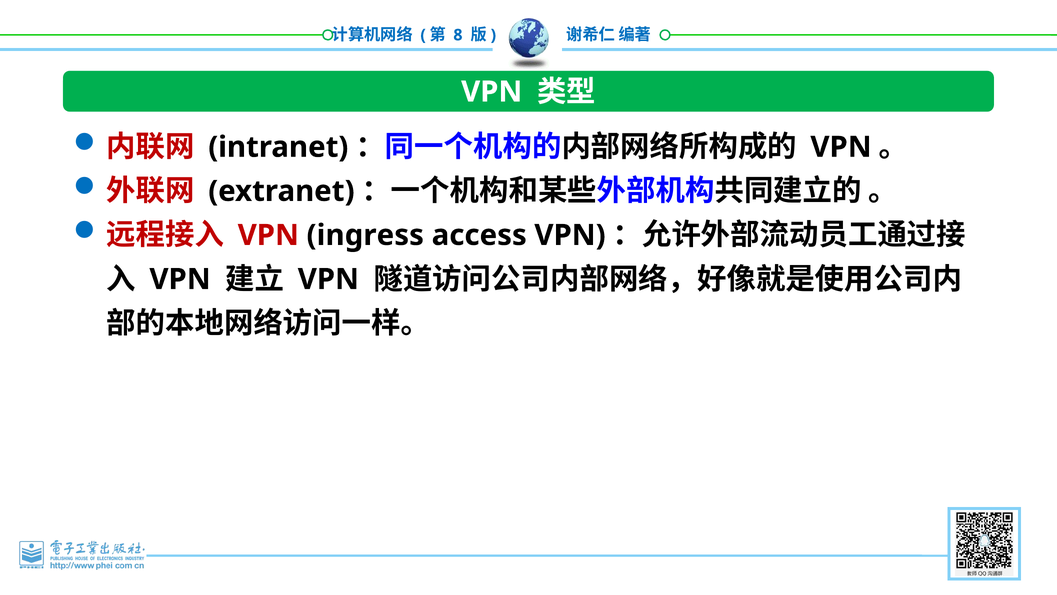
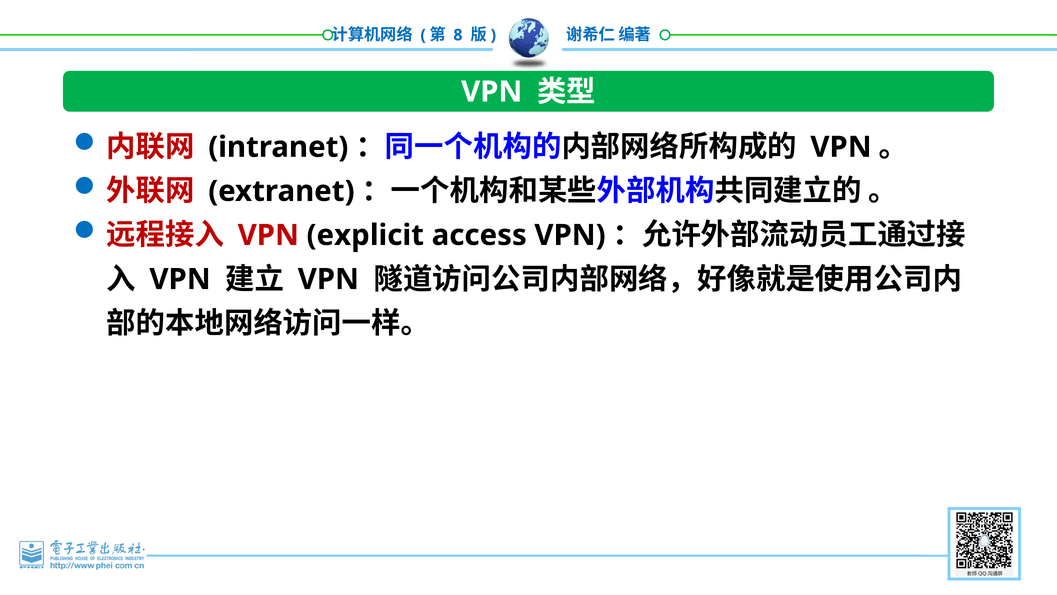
ingress: ingress -> explicit
